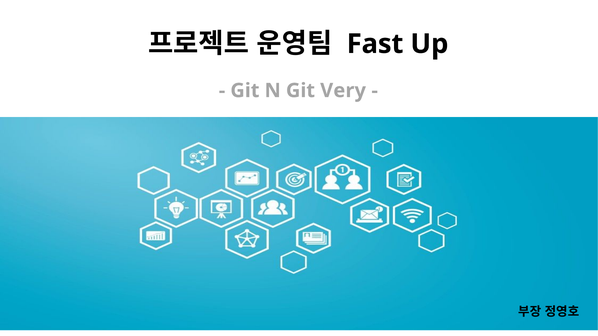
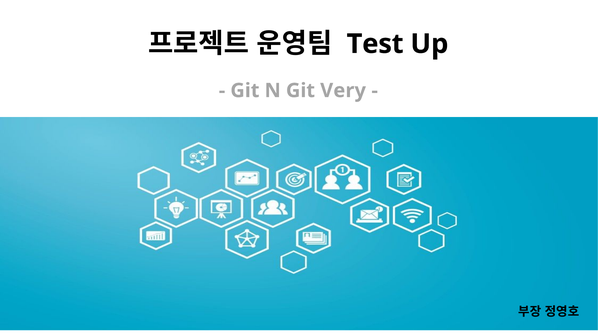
Fast: Fast -> Test
